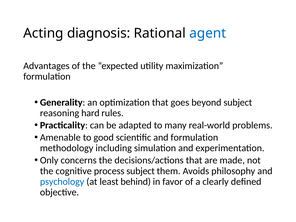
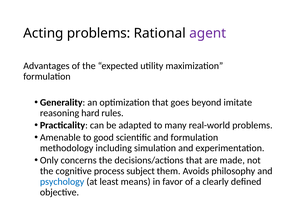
Acting diagnosis: diagnosis -> problems
agent colour: blue -> purple
beyond subject: subject -> imitate
behind: behind -> means
